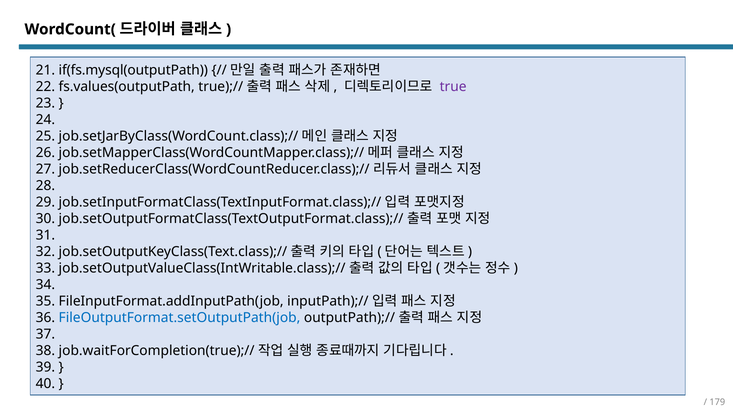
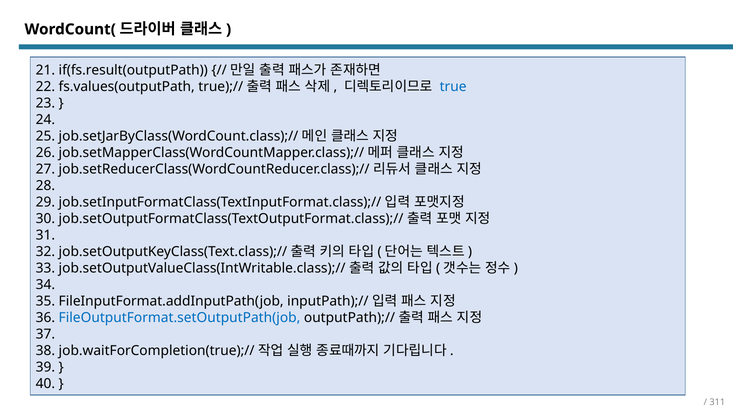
if(fs.mysql(outputPath: if(fs.mysql(outputPath -> if(fs.result(outputPath
true colour: purple -> blue
179: 179 -> 311
